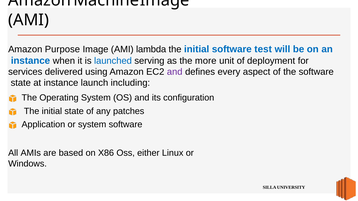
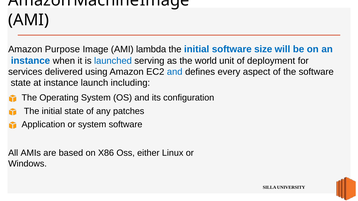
test: test -> size
more: more -> world
and at (175, 72) colour: purple -> blue
